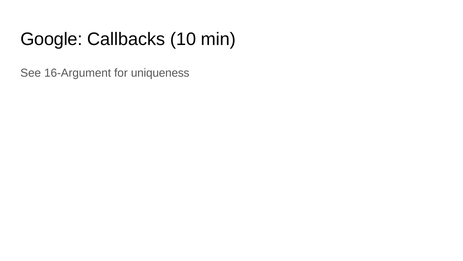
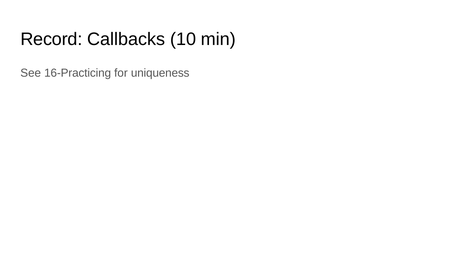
Google: Google -> Record
16-Argument: 16-Argument -> 16-Practicing
